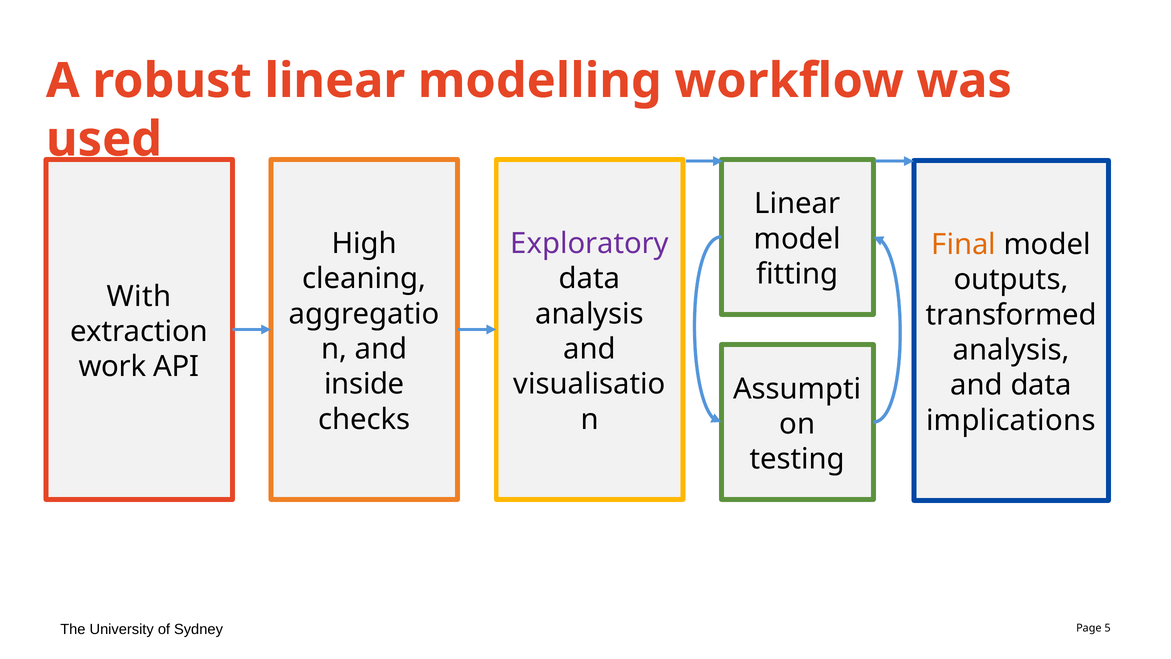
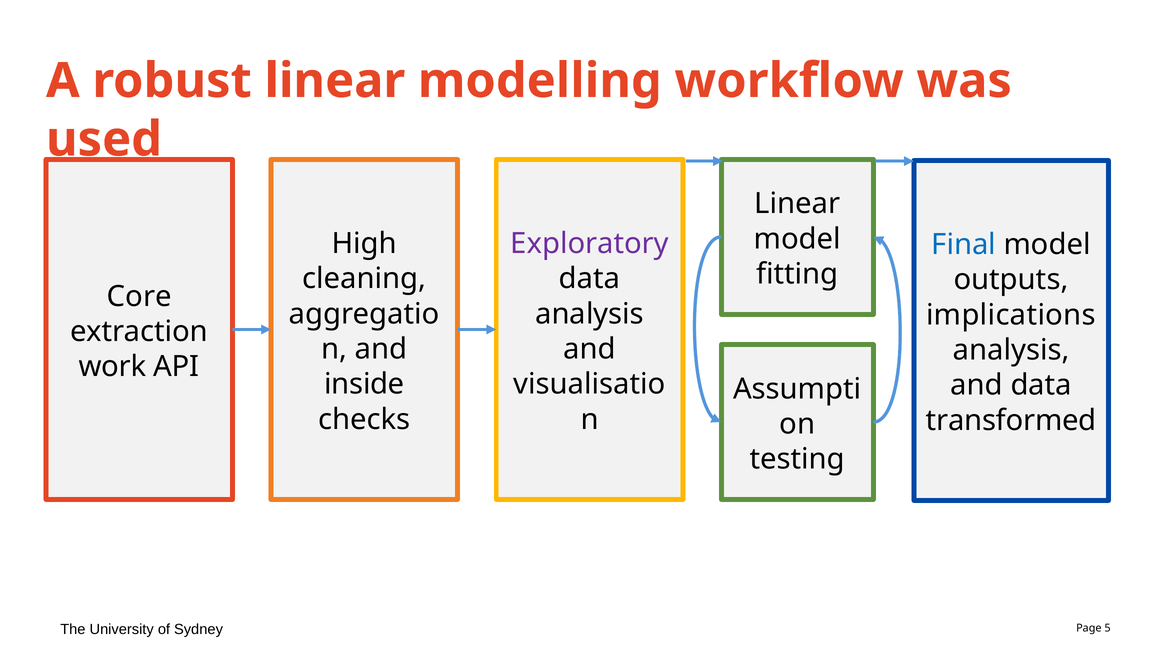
Final colour: orange -> blue
With: With -> Core
transformed: transformed -> implications
implications: implications -> transformed
